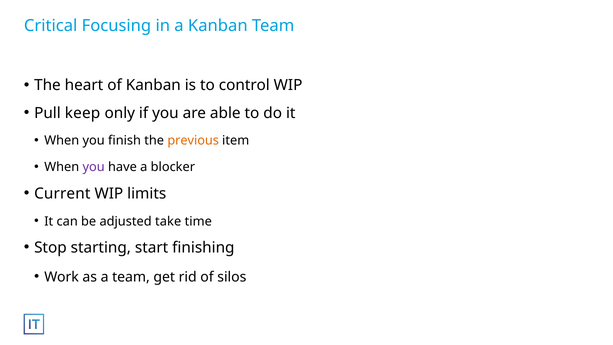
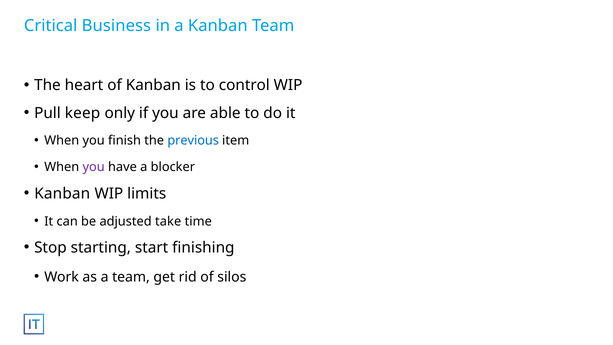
Focusing: Focusing -> Business
previous colour: orange -> blue
Current at (62, 193): Current -> Kanban
